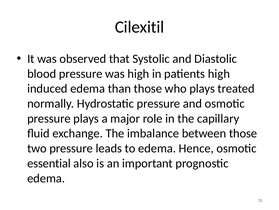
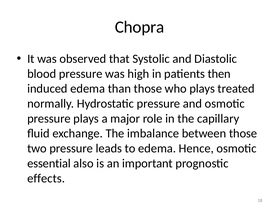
Cilexitil: Cilexitil -> Chopra
patients high: high -> then
edema at (46, 178): edema -> effects
